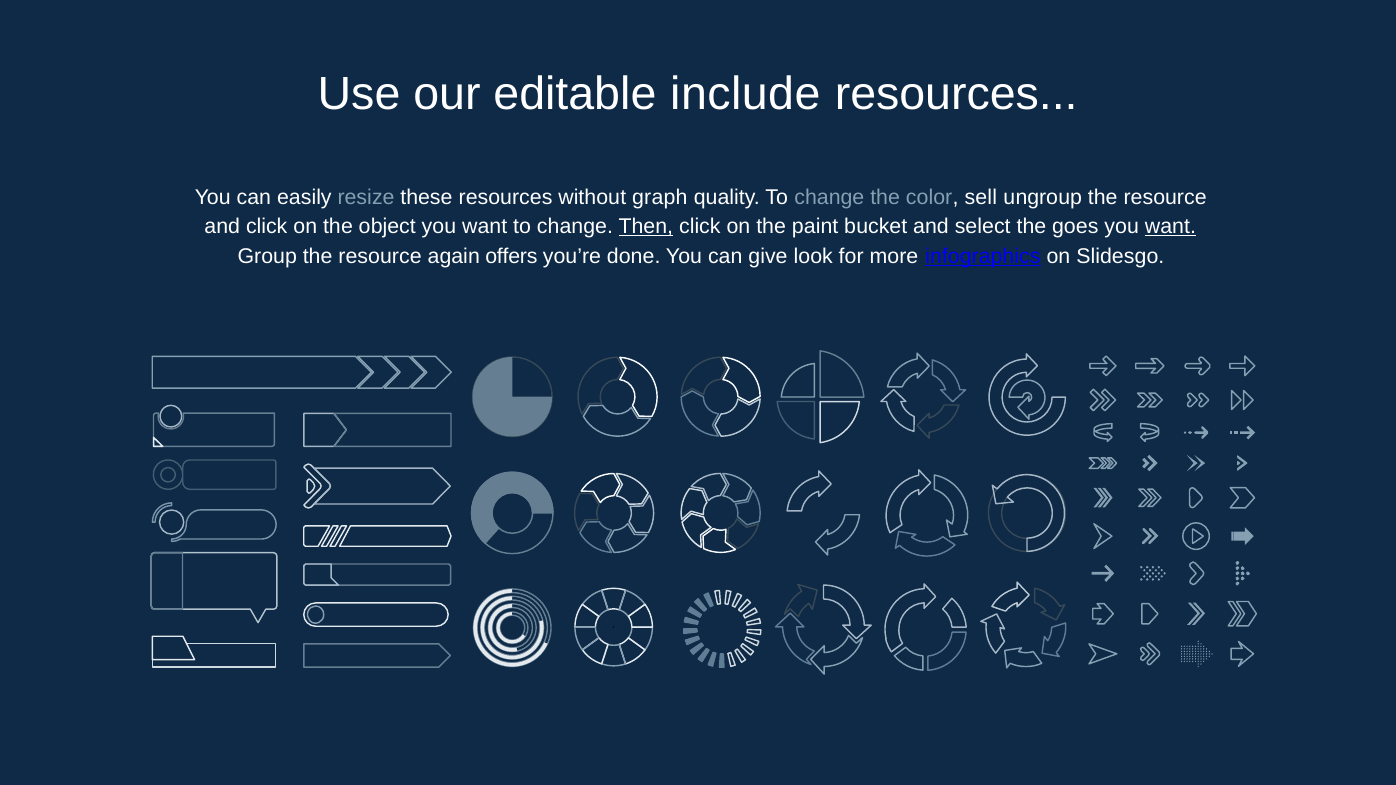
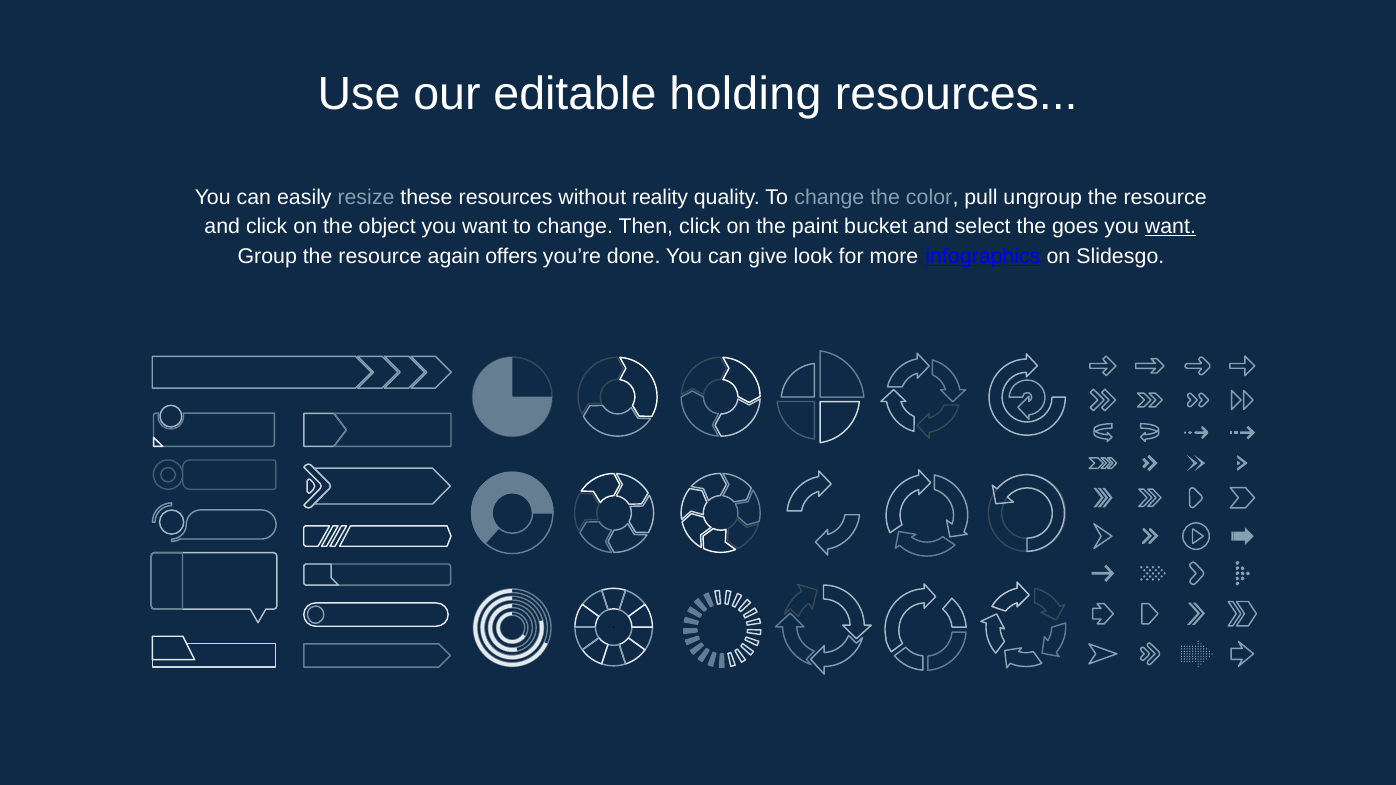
include: include -> holding
graph: graph -> reality
sell: sell -> pull
Then underline: present -> none
